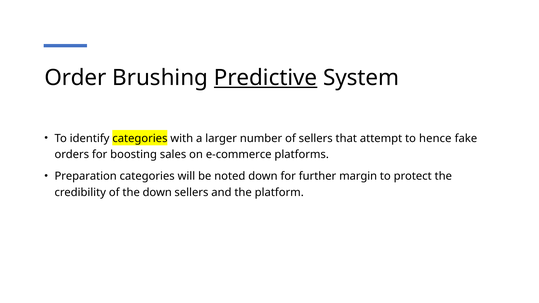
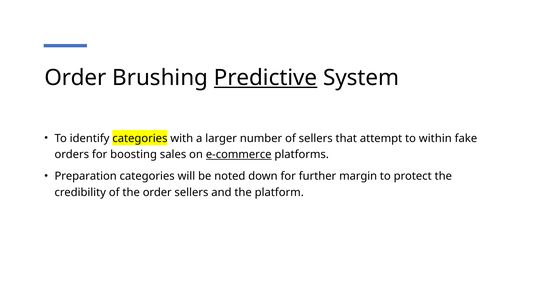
hence: hence -> within
e-commerce underline: none -> present
the down: down -> order
